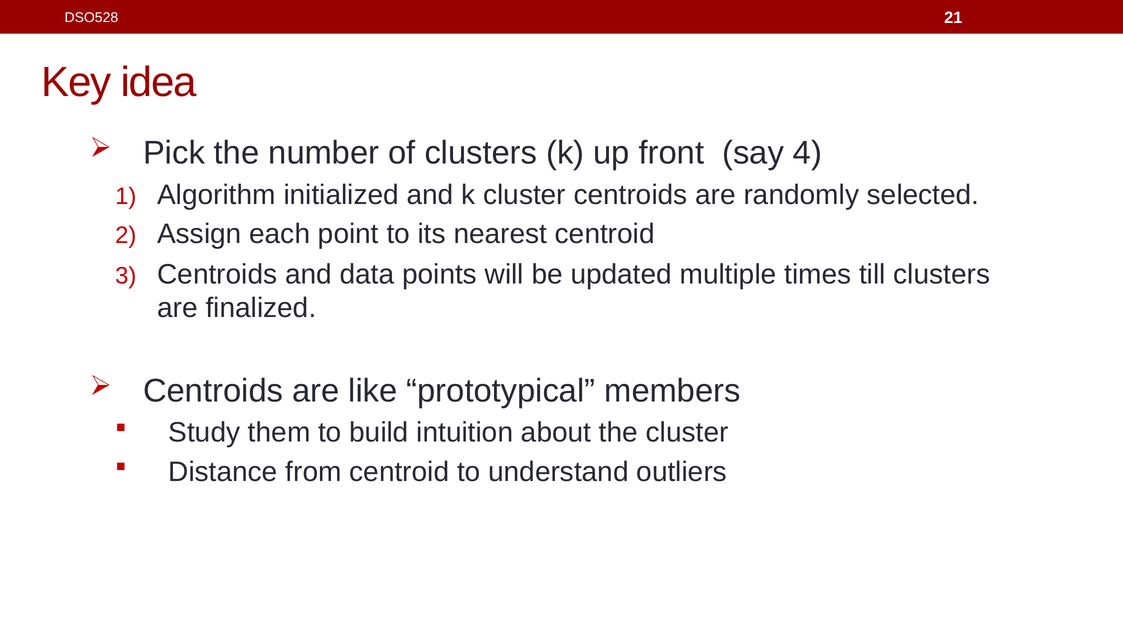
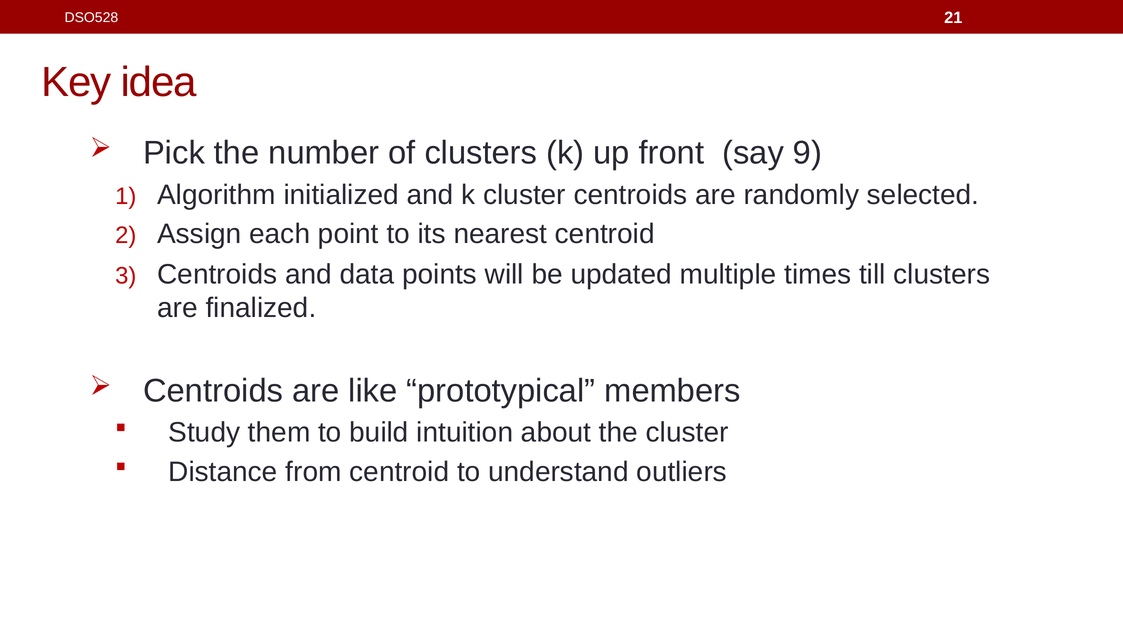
4: 4 -> 9
